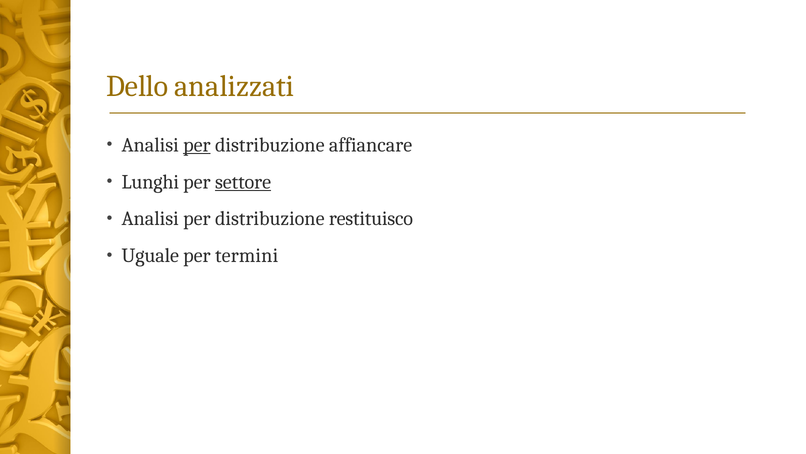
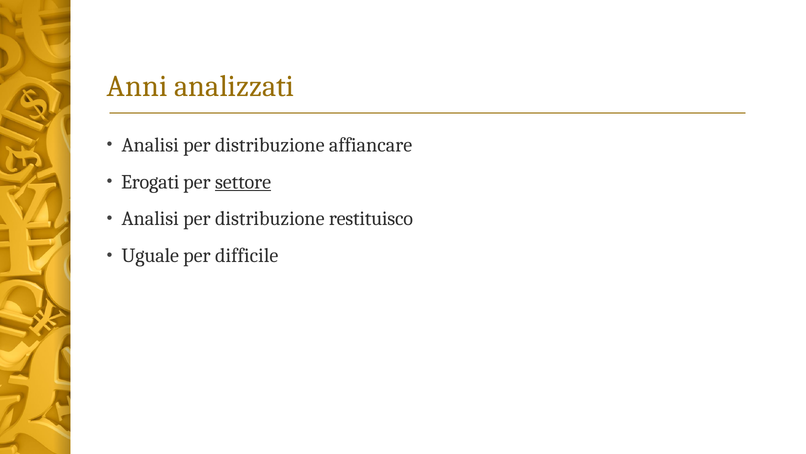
Dello: Dello -> Anni
per at (197, 145) underline: present -> none
Lunghi: Lunghi -> Erogati
termini: termini -> difficile
